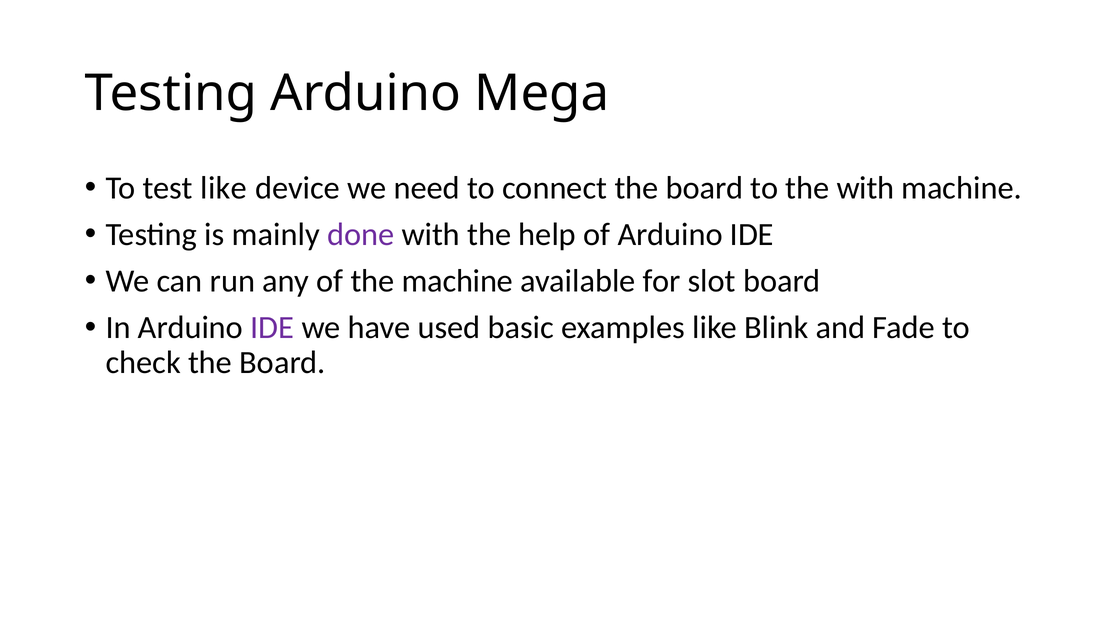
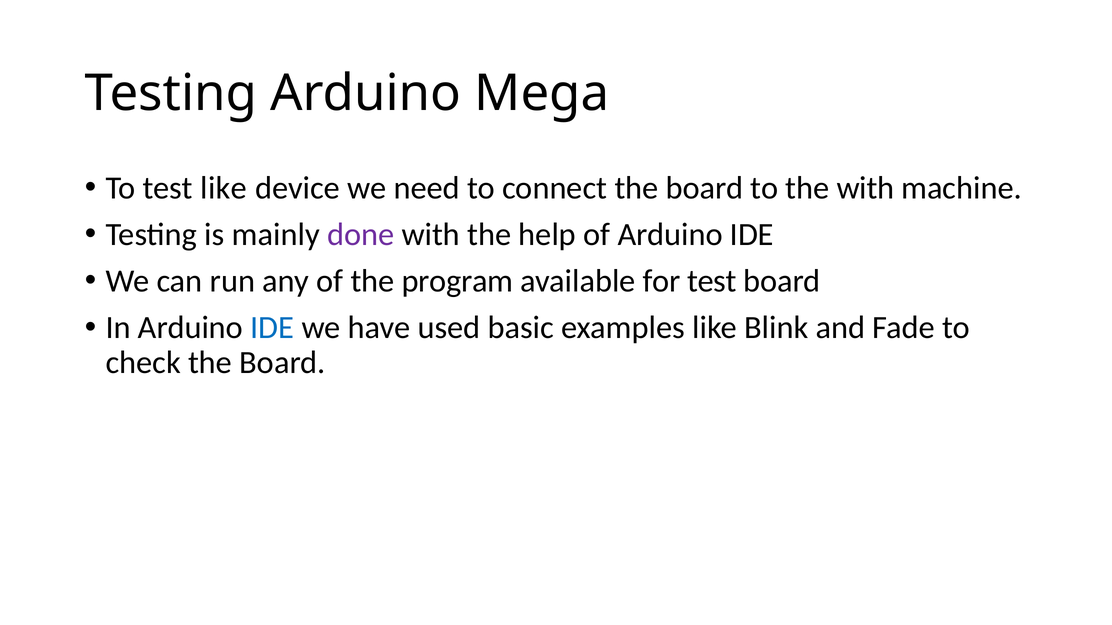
the machine: machine -> program
for slot: slot -> test
IDE at (272, 328) colour: purple -> blue
